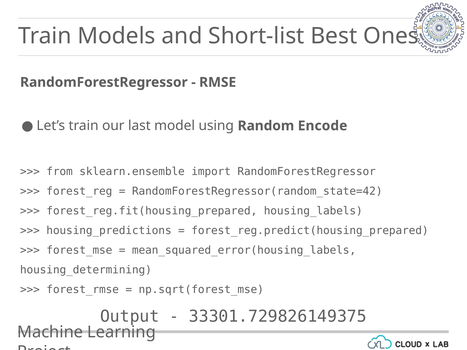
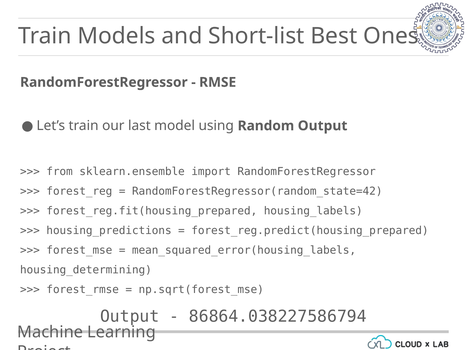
Random Encode: Encode -> Output
33301.729826149375: 33301.729826149375 -> 86864.038227586794
